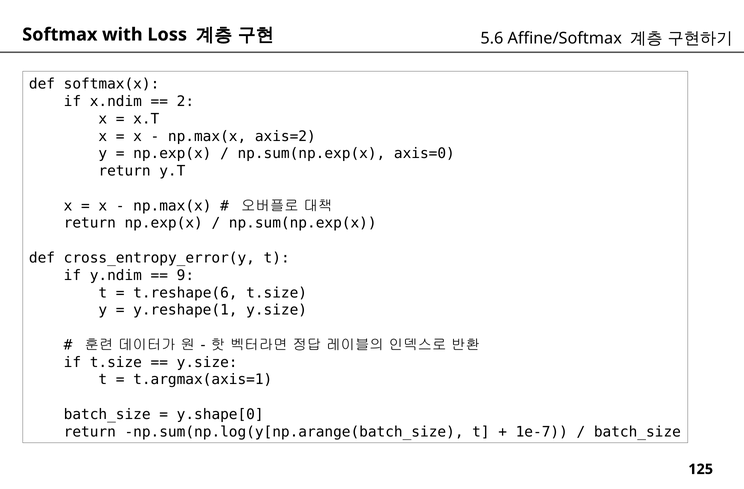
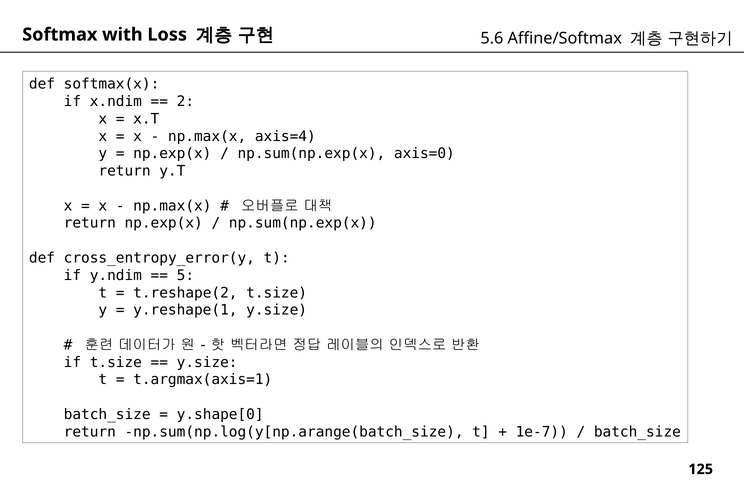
axis=2: axis=2 -> axis=4
9: 9 -> 5
t.reshape(6: t.reshape(6 -> t.reshape(2
